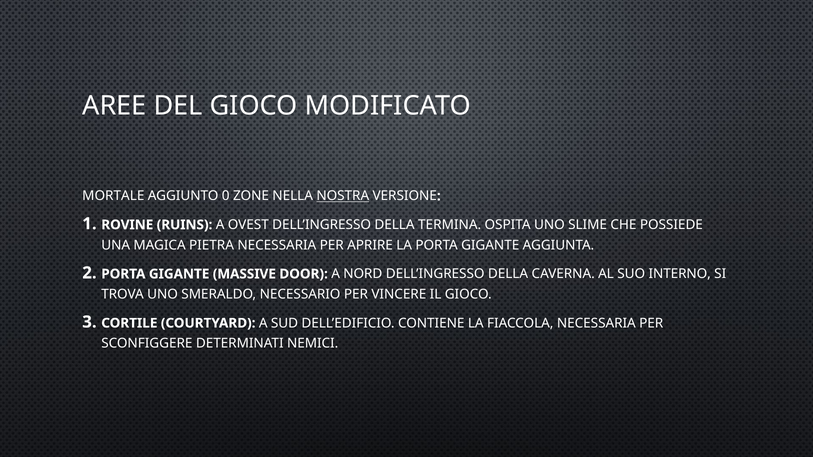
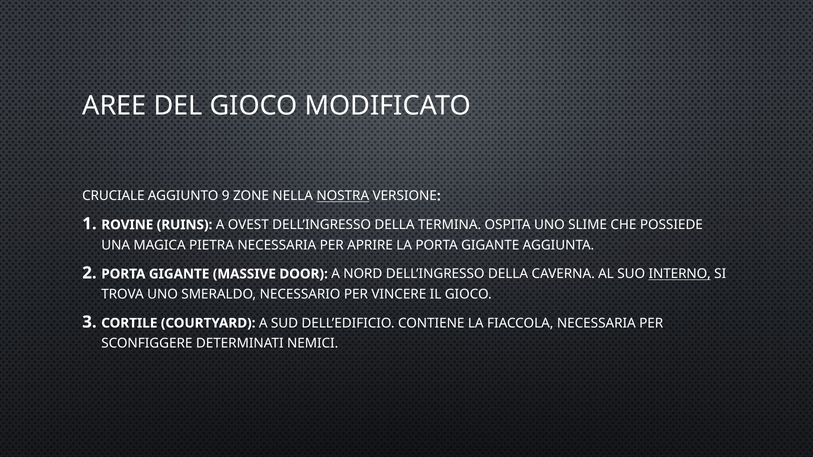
MORTALE: MORTALE -> CRUCIALE
0: 0 -> 9
INTERNO underline: none -> present
